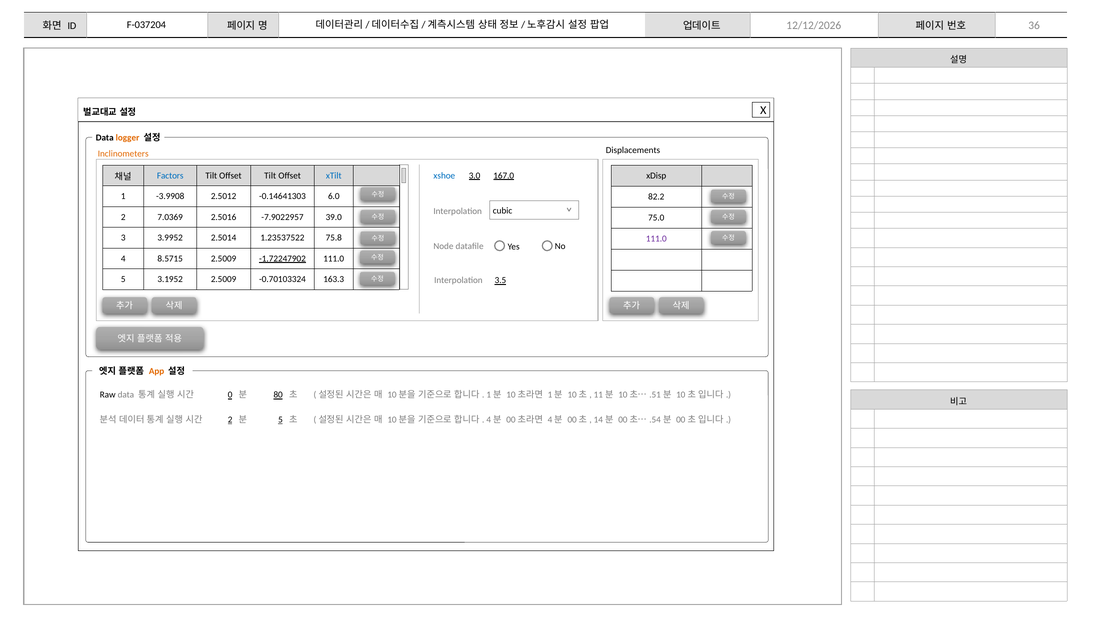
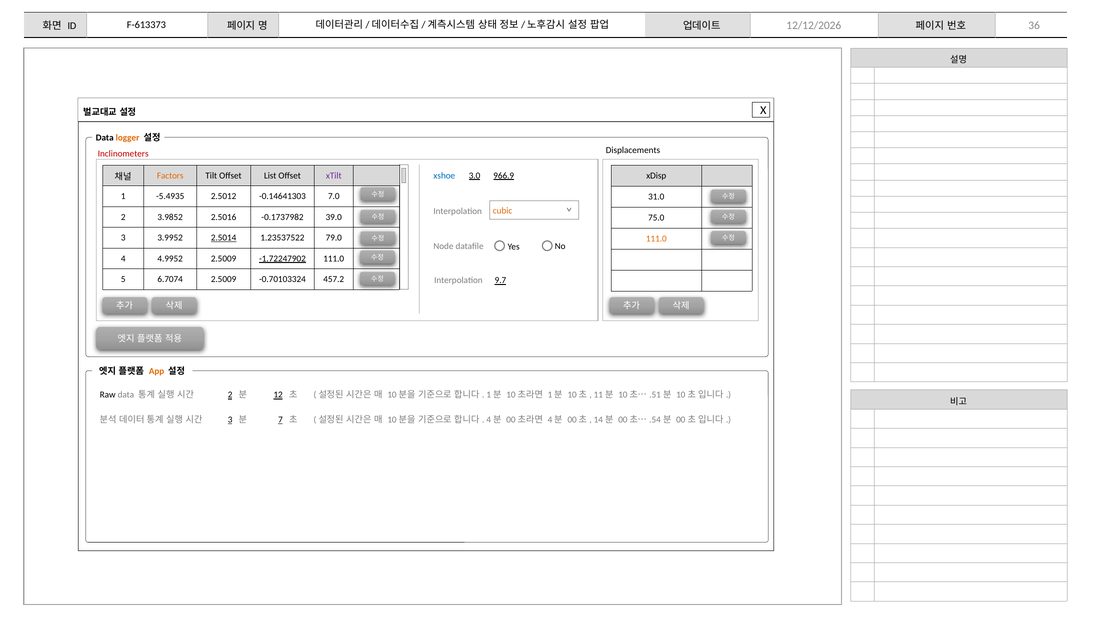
F-037204: F-037204 -> F-613373
Inclinometers colour: orange -> red
167.0: 167.0 -> 966.9
Factors colour: blue -> orange
Offset Tilt: Tilt -> List
xTilt colour: blue -> purple
-3.9908: -3.9908 -> -5.4935
6.0: 6.0 -> 7.0
82.2: 82.2 -> 31.0
cubic colour: black -> orange
7.0369: 7.0369 -> 3.9852
-7.9022957: -7.9022957 -> -0.1737982
2.5014 underline: none -> present
75.8: 75.8 -> 79.0
111.0 at (656, 238) colour: purple -> orange
8.5715: 8.5715 -> 4.9952
3.1952: 3.1952 -> 6.7074
163.3: 163.3 -> 457.2
3.5: 3.5 -> 9.7
0 at (230, 395): 0 -> 2
80: 80 -> 12
2 at (230, 419): 2 -> 3
5 at (280, 419): 5 -> 7
